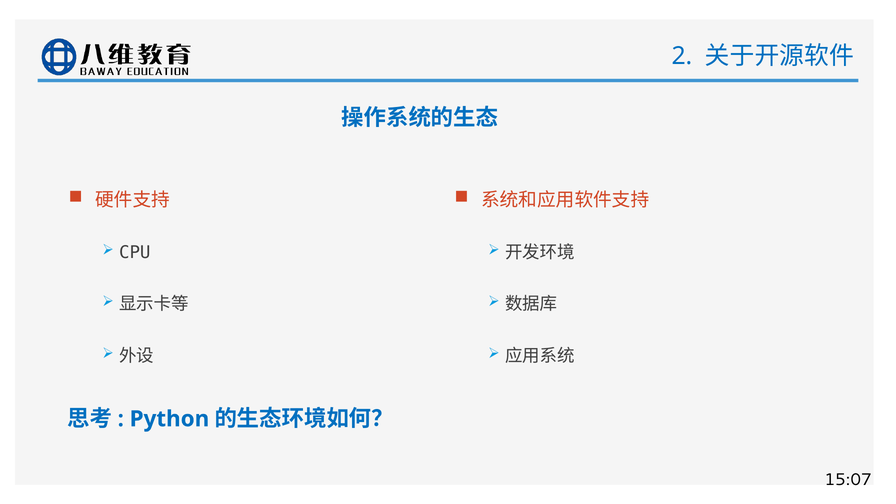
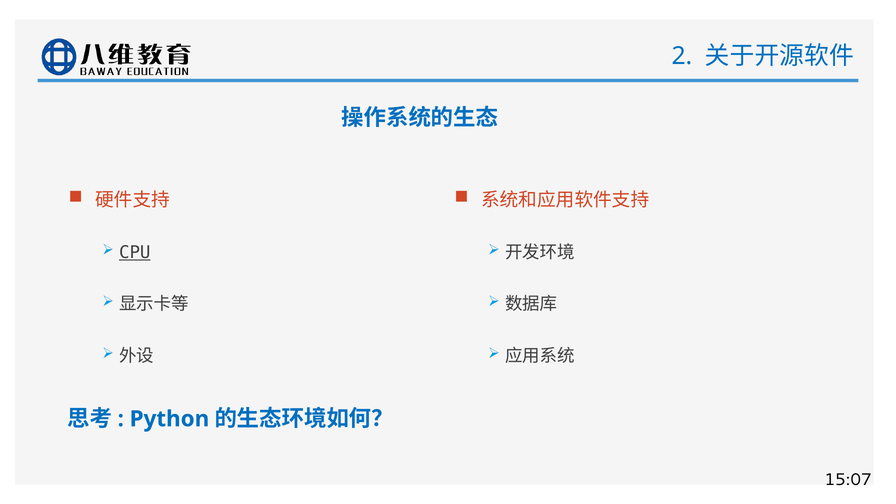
CPU underline: none -> present
